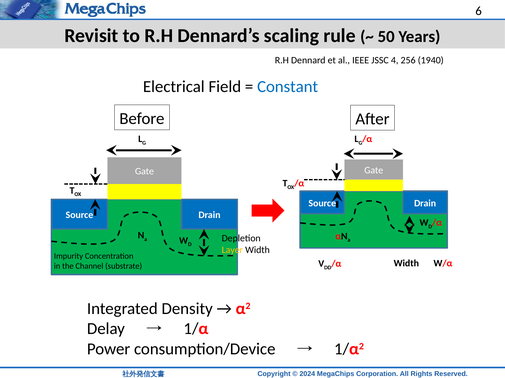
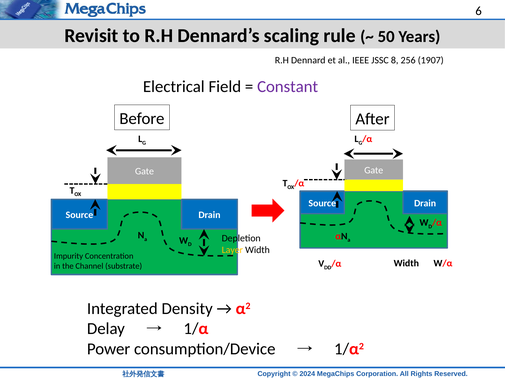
4: 4 -> 8
1940: 1940 -> 1907
Constant colour: blue -> purple
